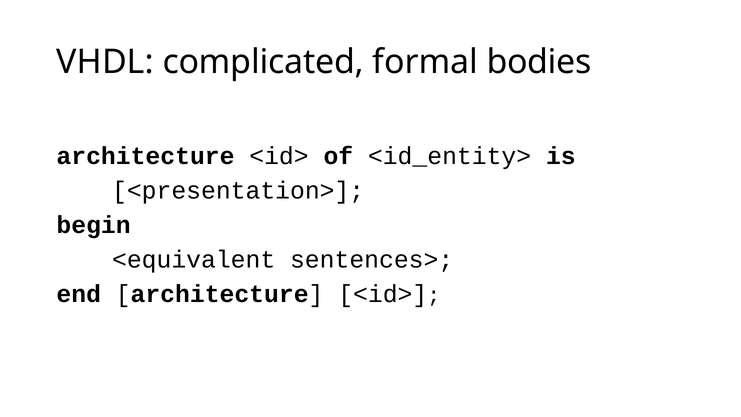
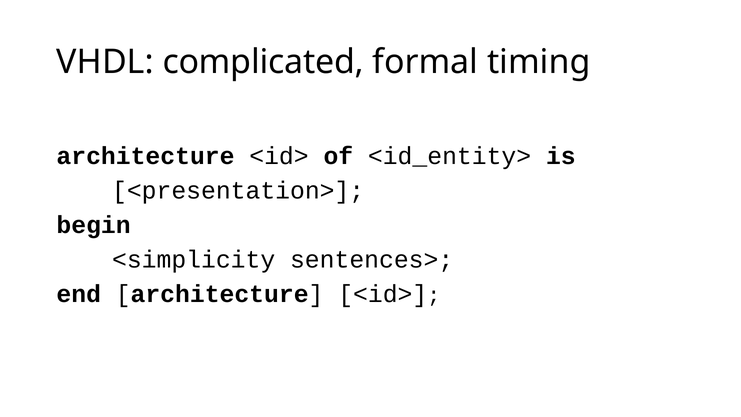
bodies: bodies -> timing
<equivalent: <equivalent -> <simplicity
